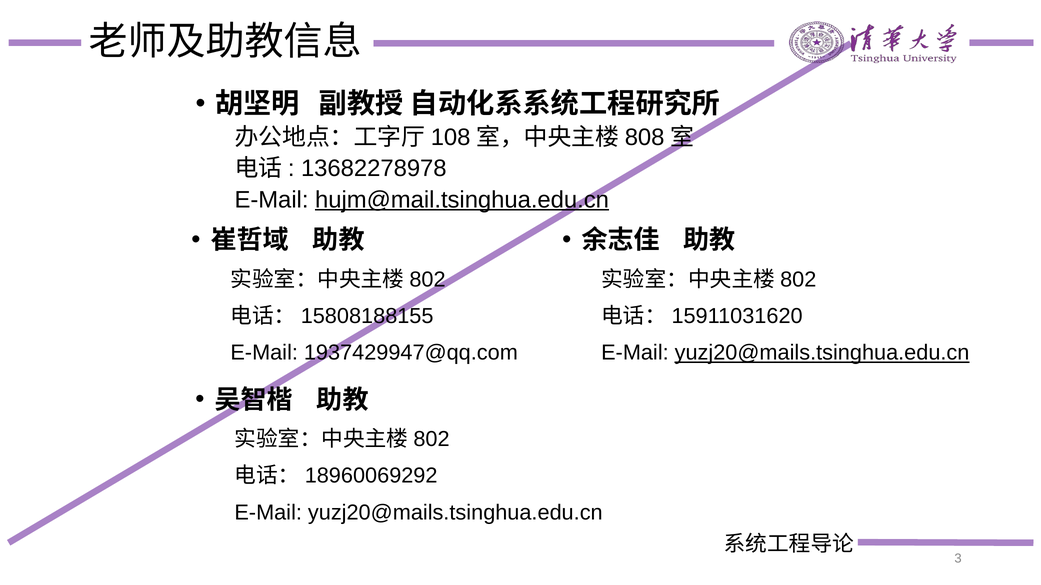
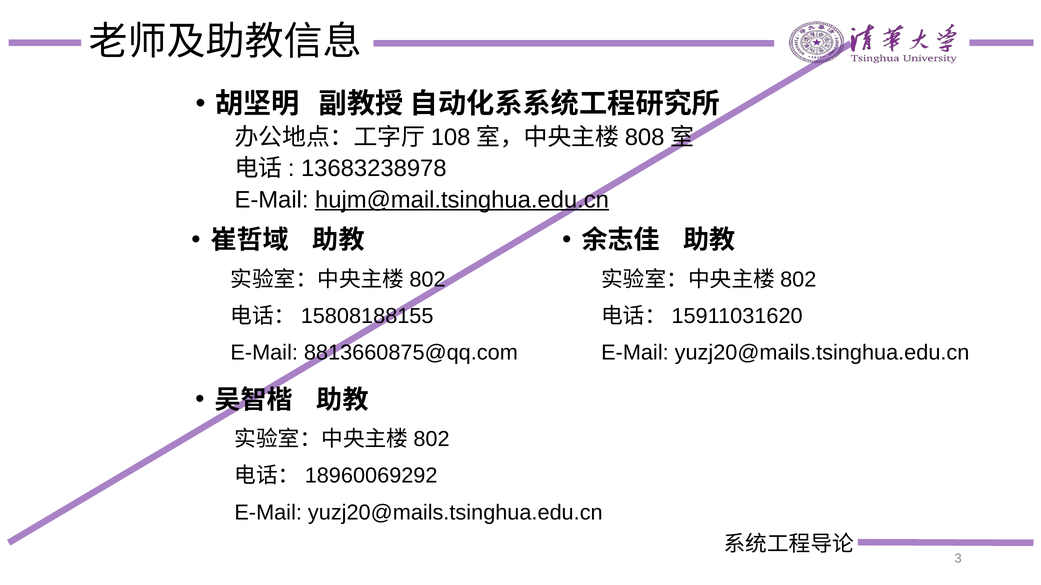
13682278978: 13682278978 -> 13683238978
1937429947@qq.com: 1937429947@qq.com -> 8813660875@qq.com
yuzj20@mails.tsinghua.edu.cn at (822, 353) underline: present -> none
